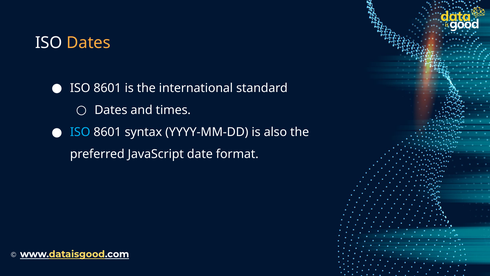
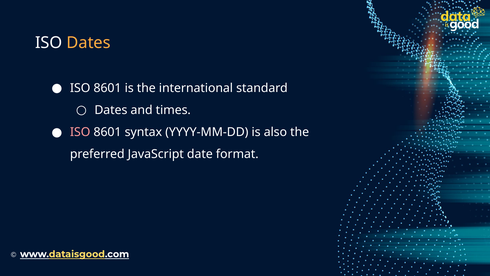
ISO at (80, 132) colour: light blue -> pink
